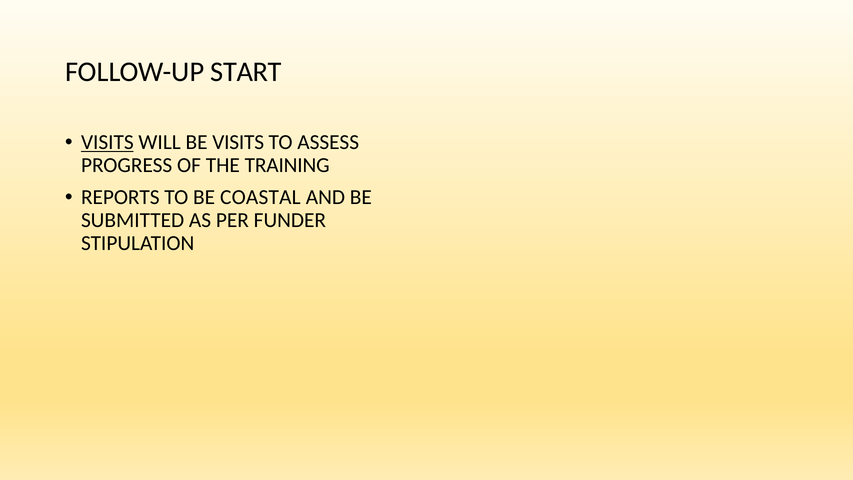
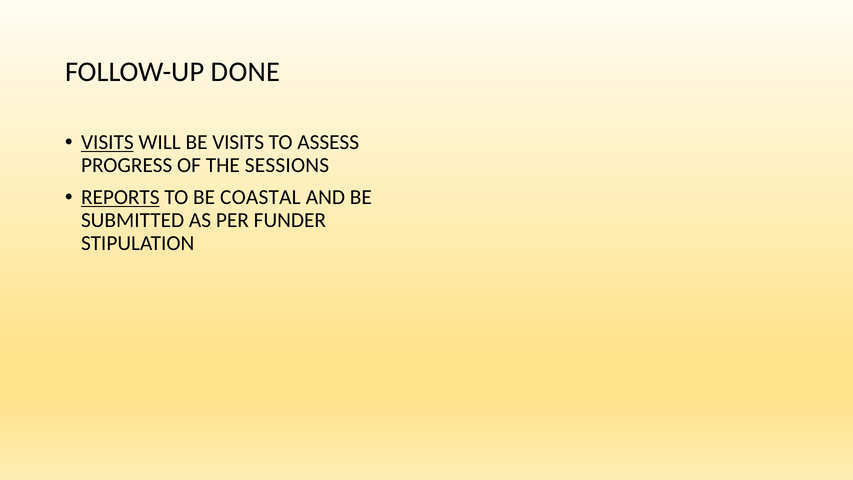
START: START -> DONE
TRAINING: TRAINING -> SESSIONS
REPORTS underline: none -> present
